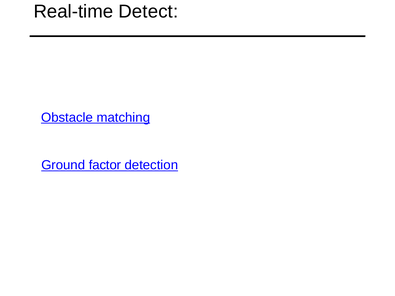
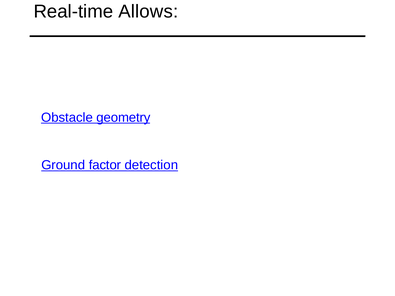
Detect: Detect -> Allows
matching: matching -> geometry
